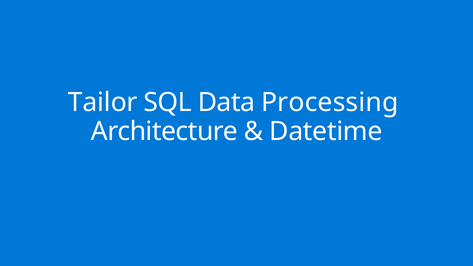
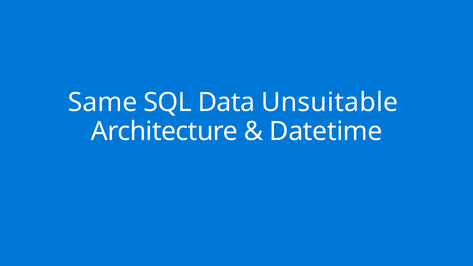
Tailor: Tailor -> Same
Processing: Processing -> Unsuitable
